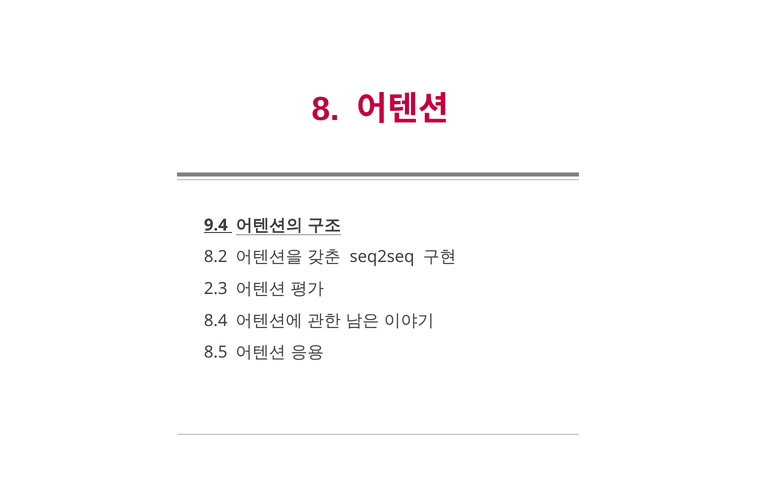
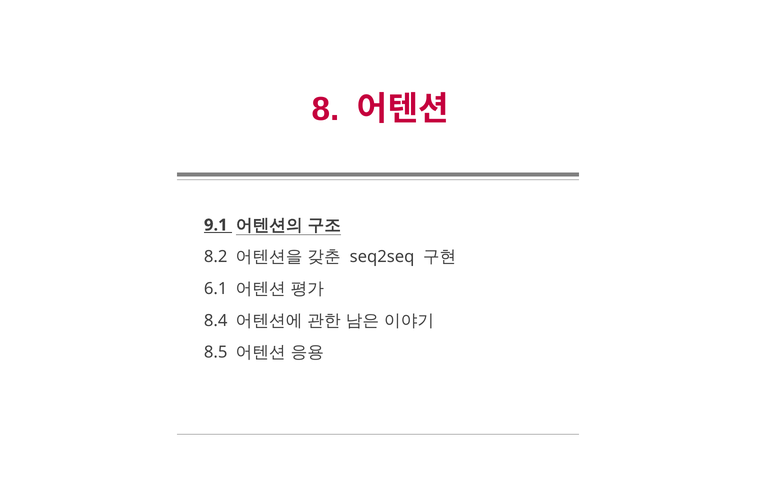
9.4: 9.4 -> 9.1
2.3: 2.3 -> 6.1
